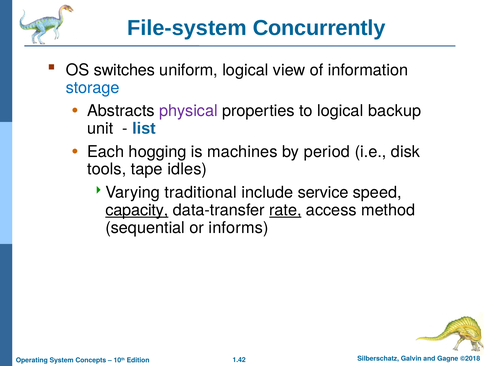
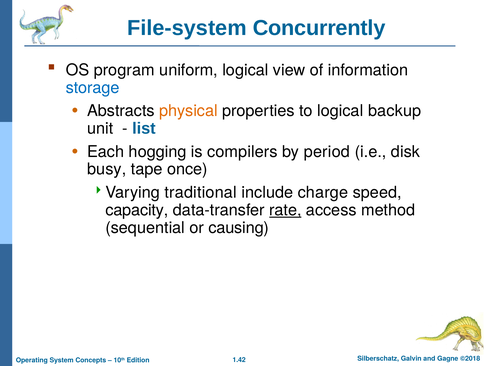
switches: switches -> program
physical colour: purple -> orange
machines: machines -> compilers
tools: tools -> busy
idles: idles -> once
service: service -> charge
capacity underline: present -> none
informs: informs -> causing
